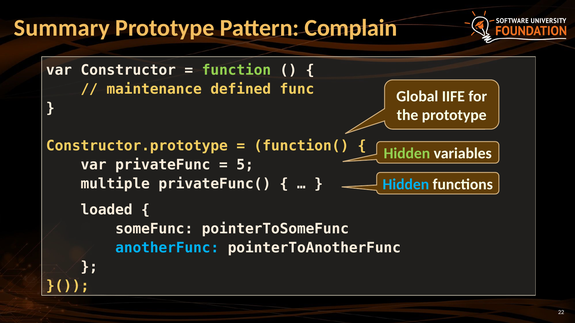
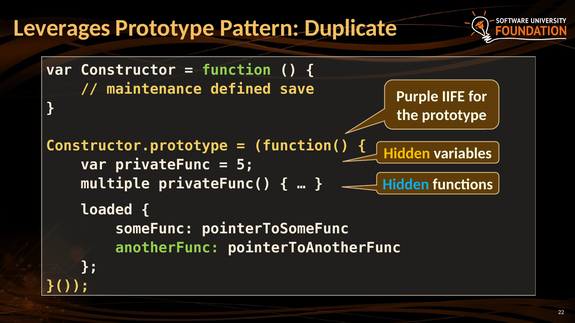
Summary: Summary -> Leverages
Complain: Complain -> Duplicate
func: func -> save
Global: Global -> Purple
Hidden at (407, 154) colour: light green -> yellow
anotherFunc colour: light blue -> light green
